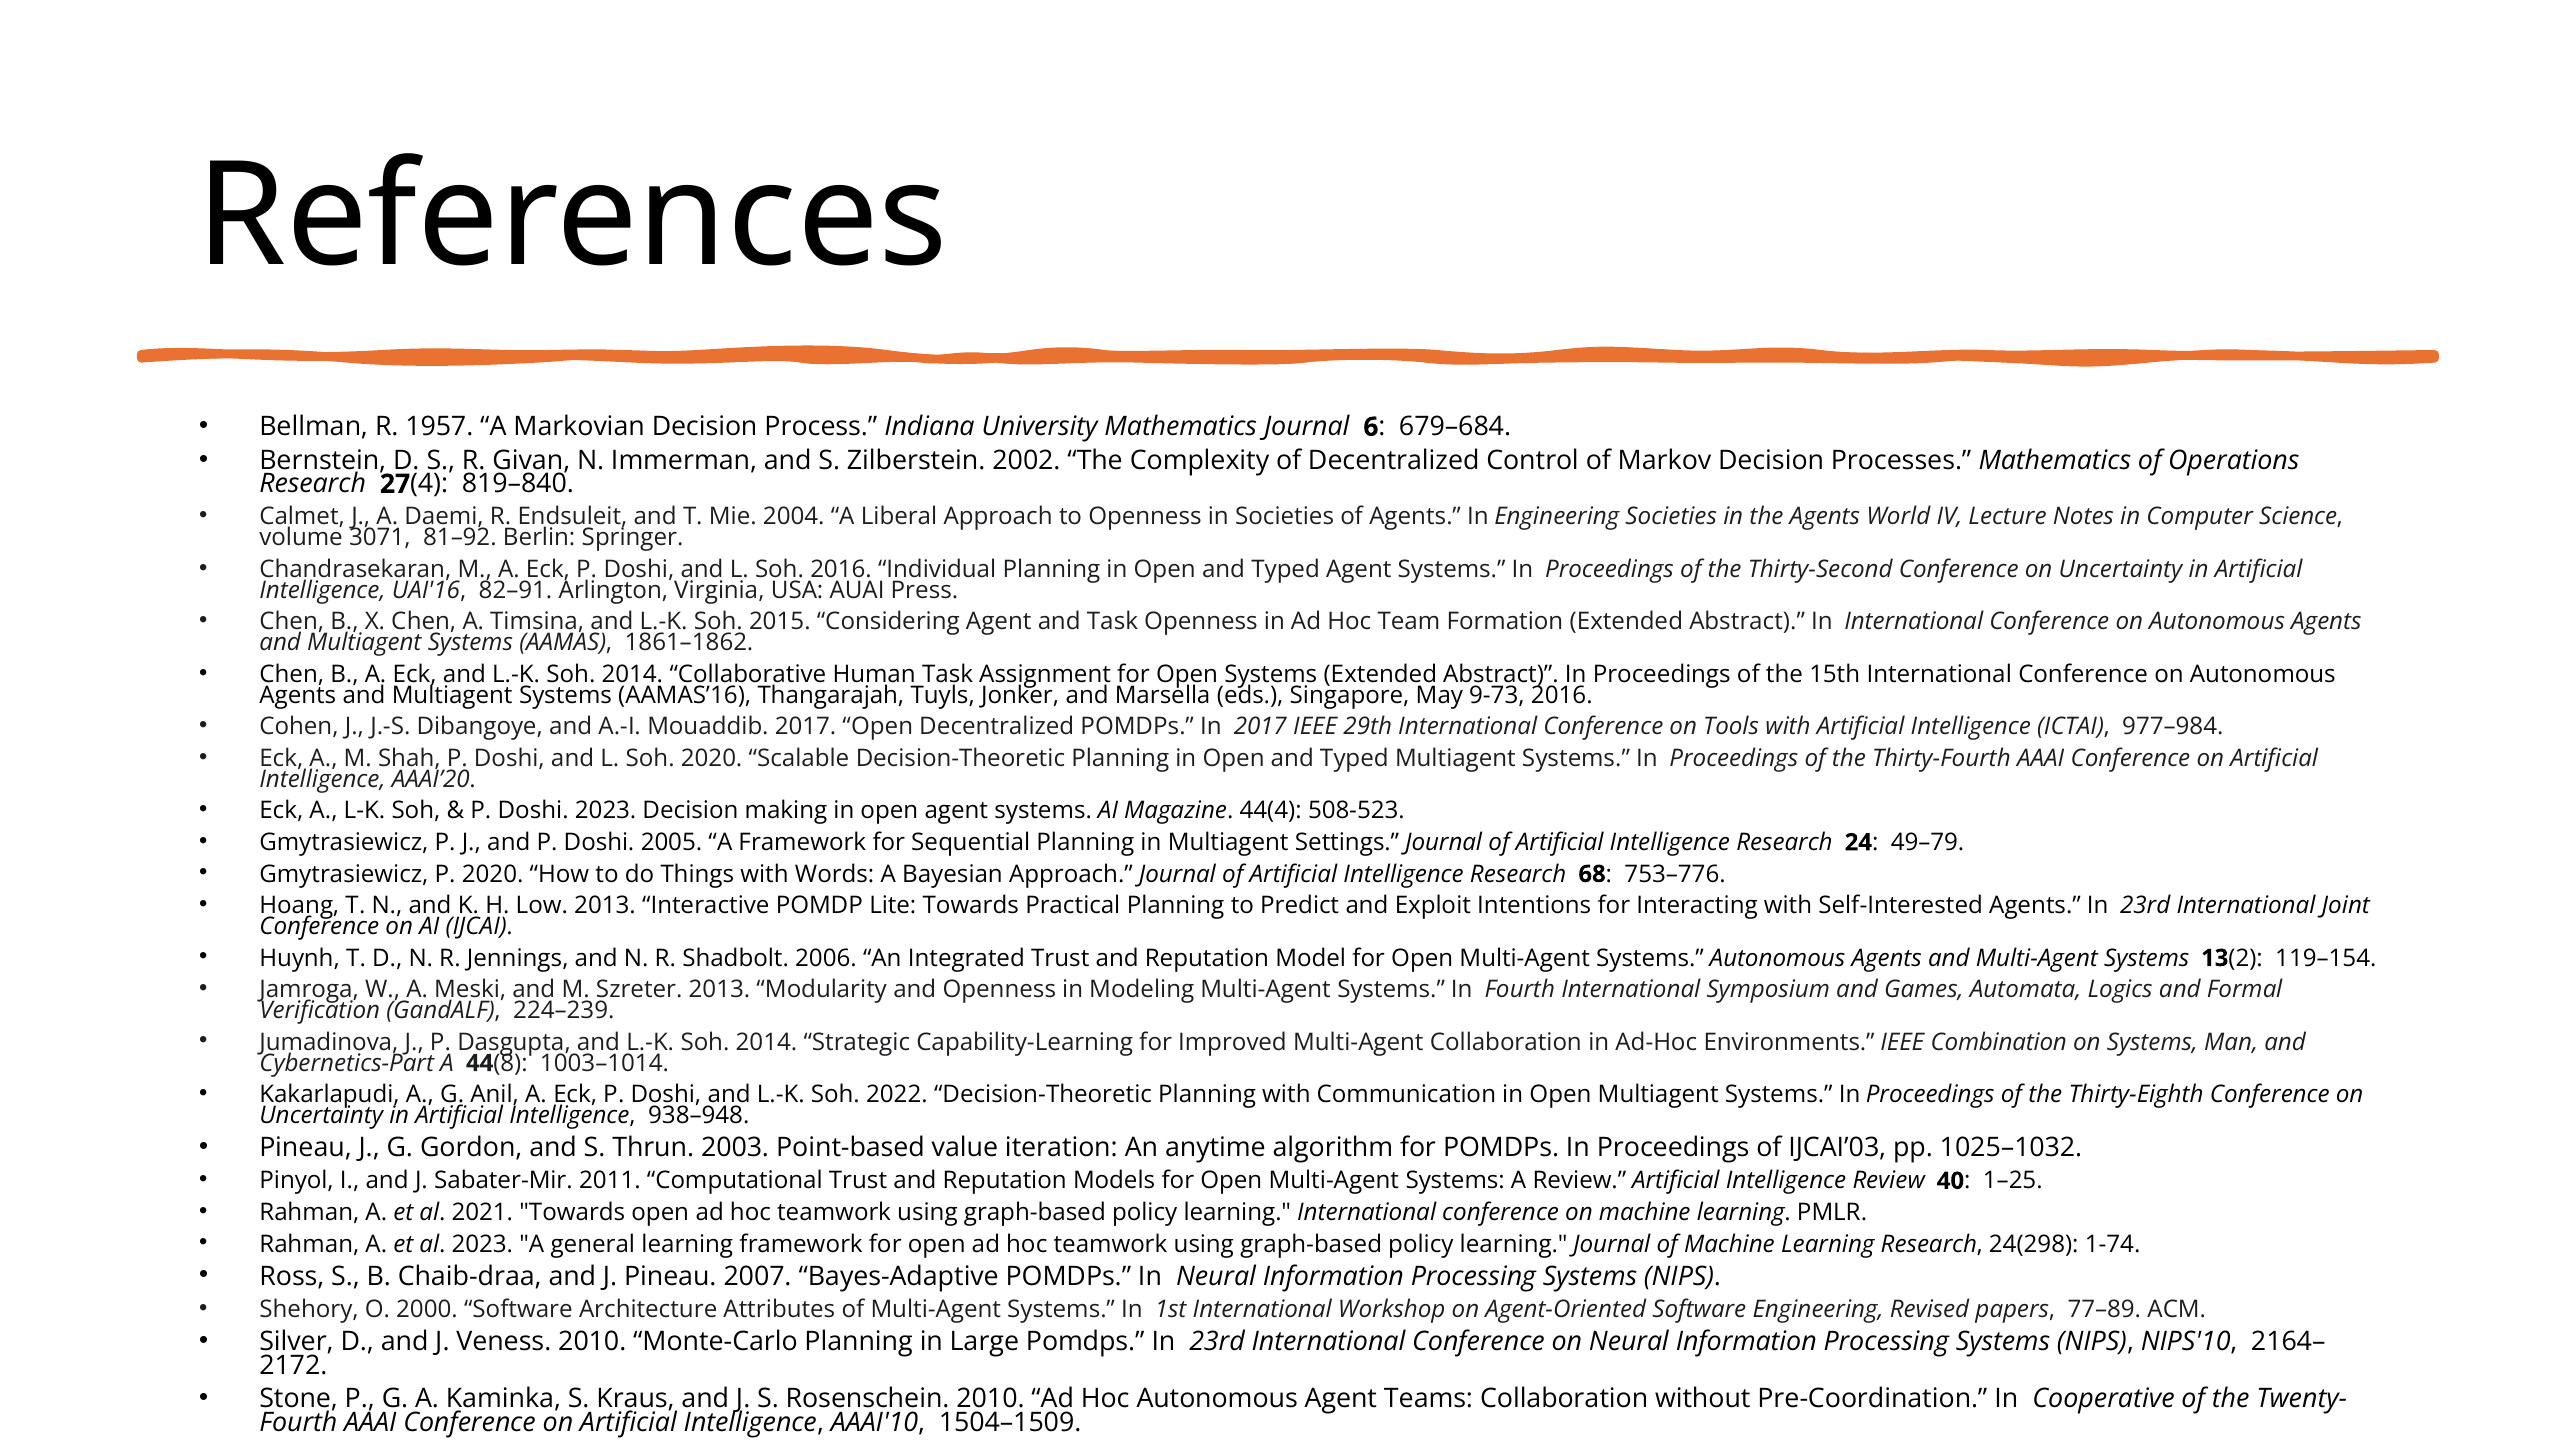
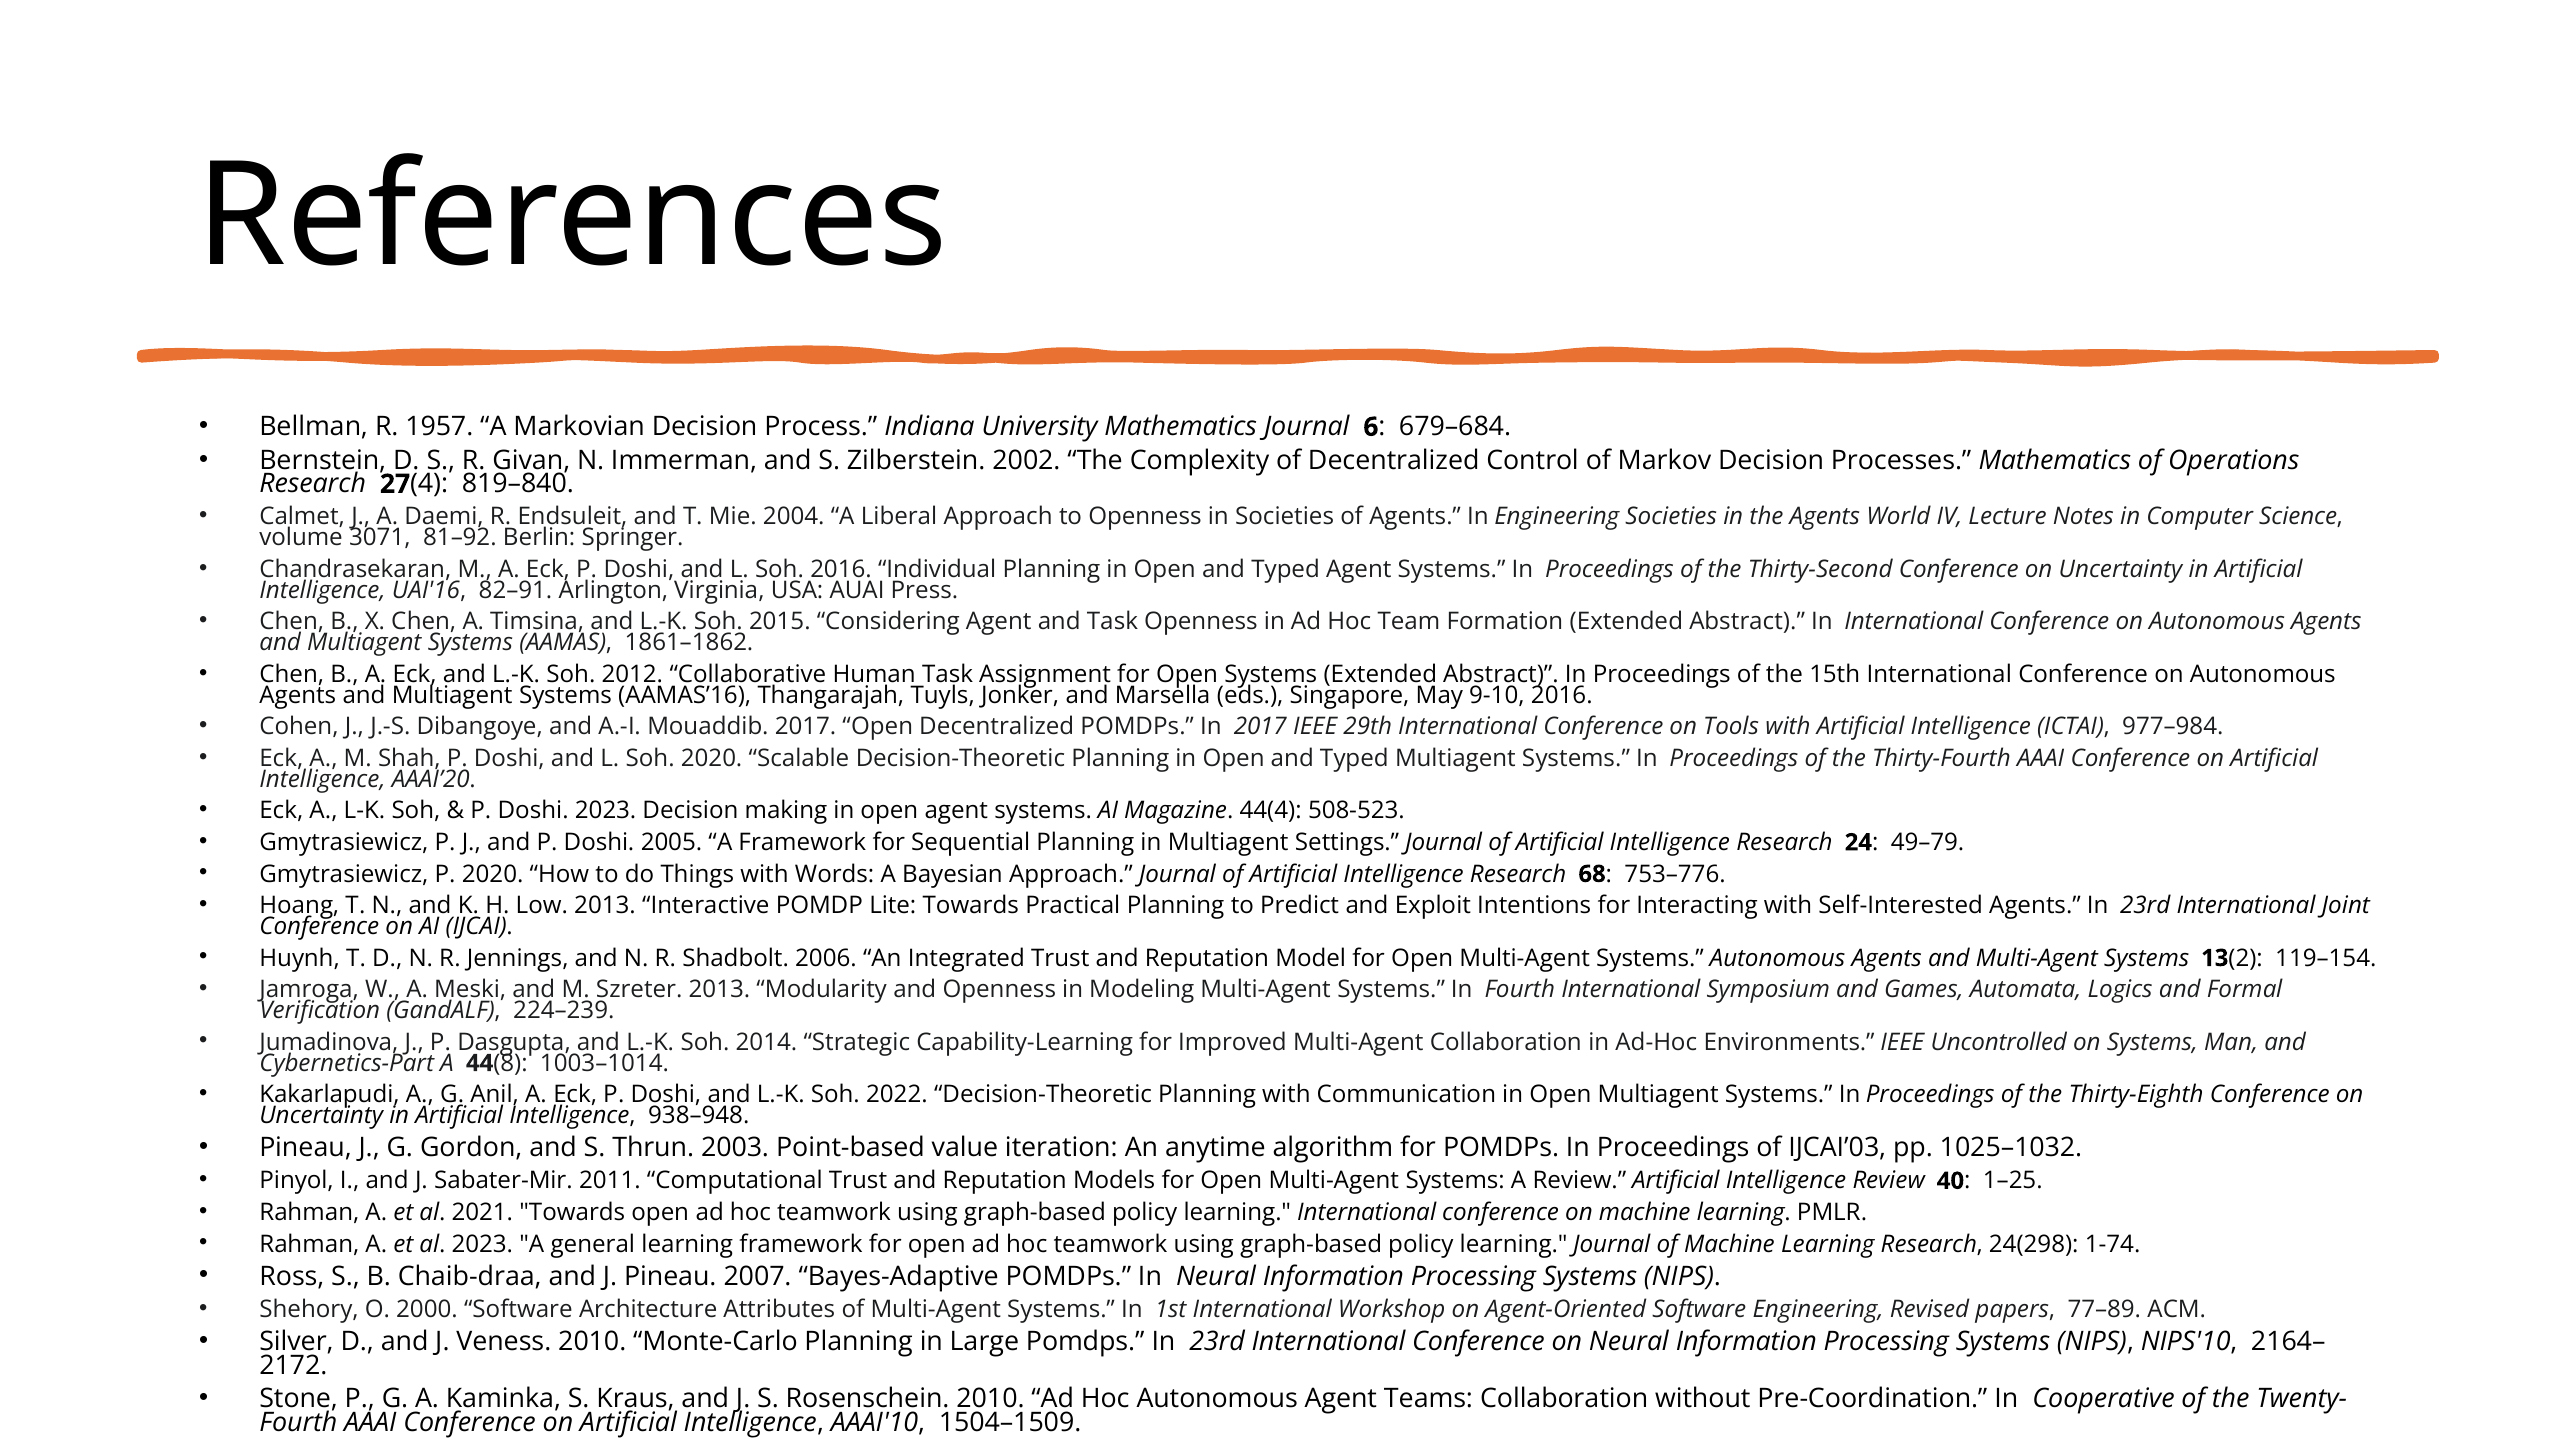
2014 at (632, 674): 2014 -> 2012
9-73: 9-73 -> 9-10
Combination: Combination -> Uncontrolled
